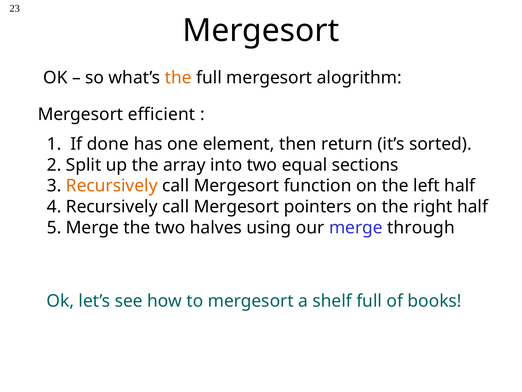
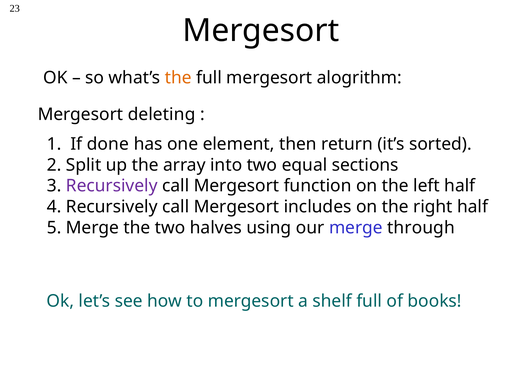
efficient: efficient -> deleting
Recursively at (112, 186) colour: orange -> purple
pointers: pointers -> includes
